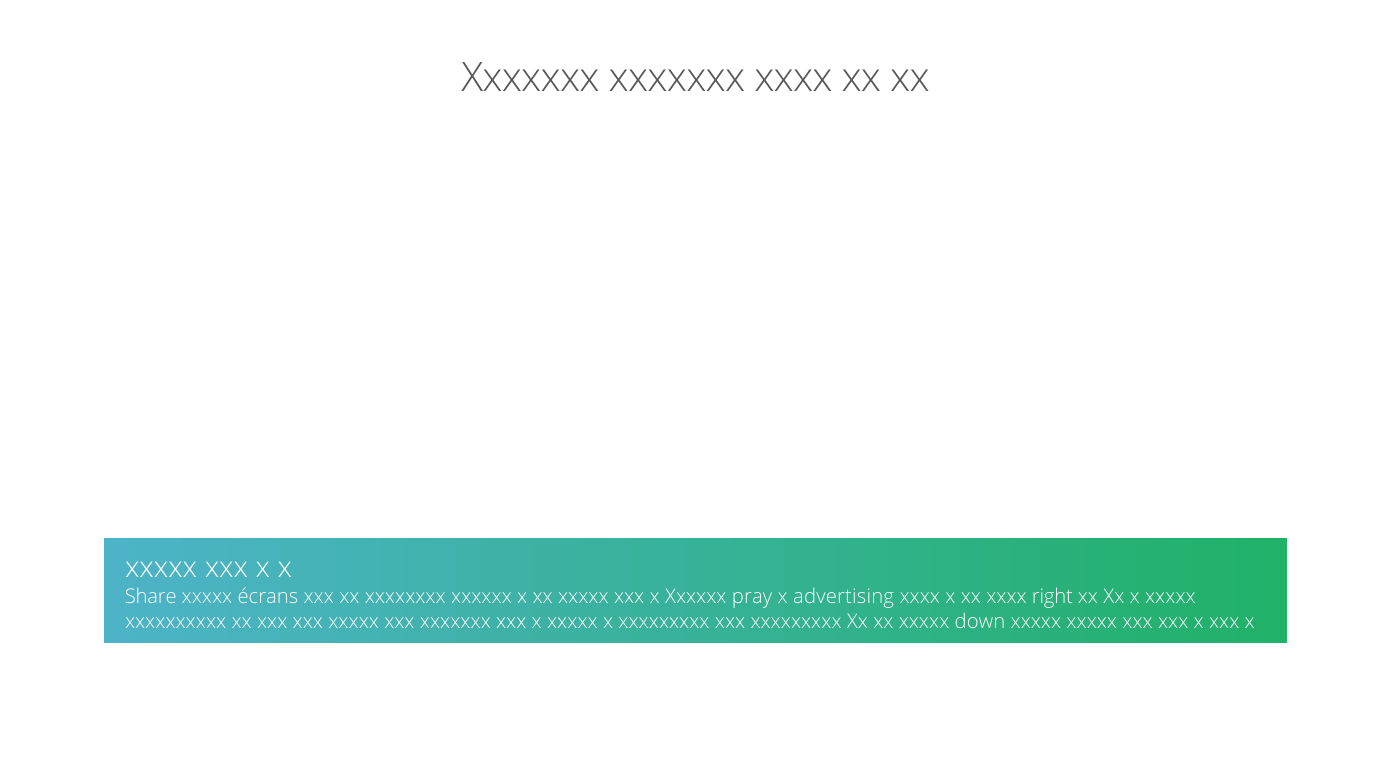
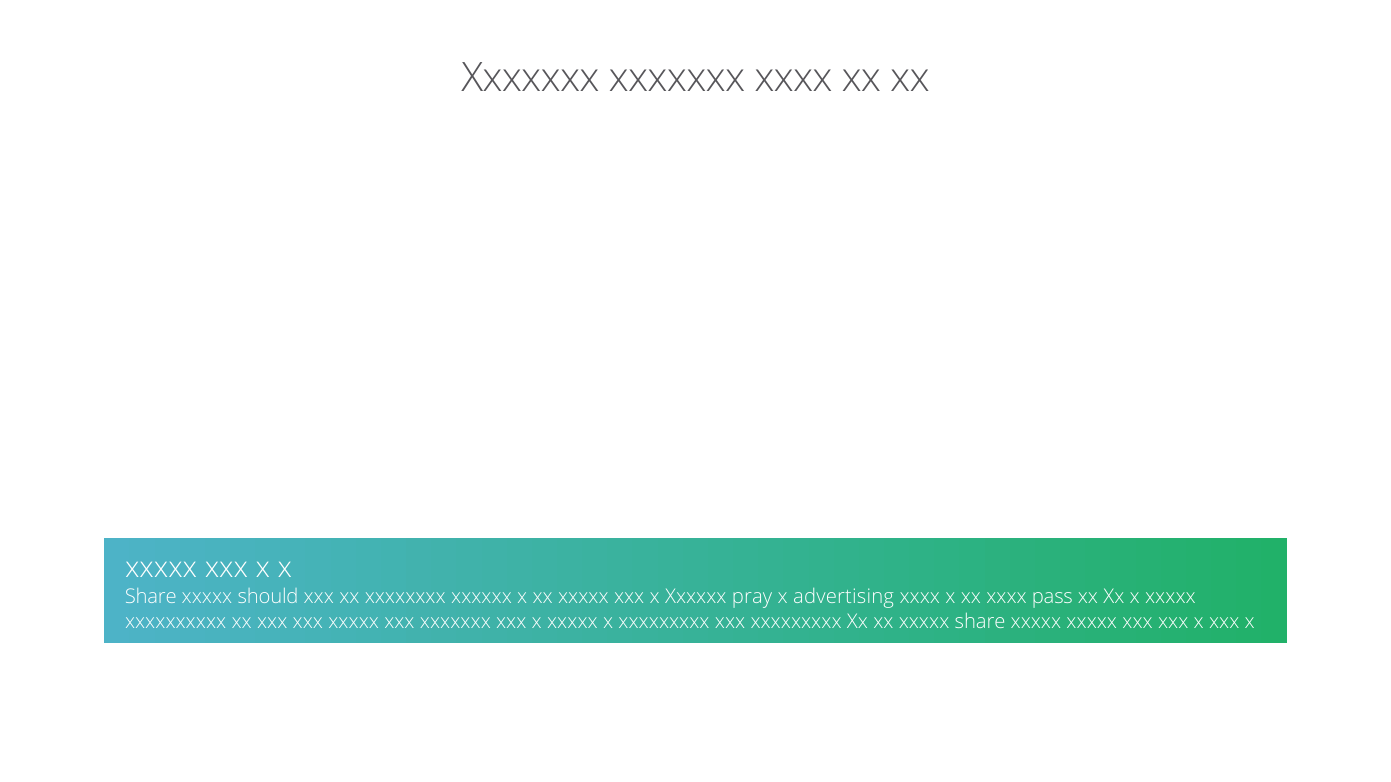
écrans: écrans -> should
right: right -> pass
xxxxx down: down -> share
